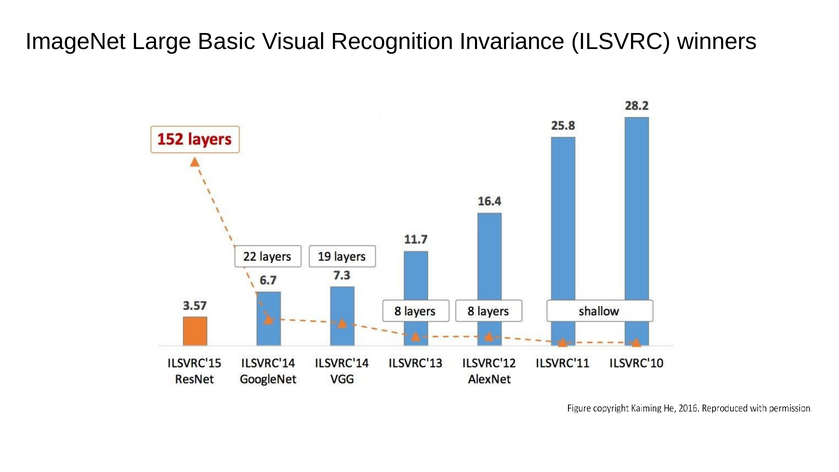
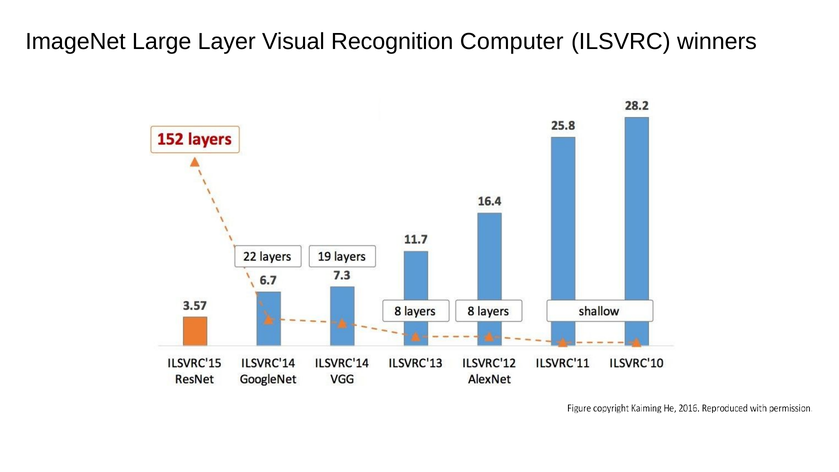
Basic: Basic -> Layer
Invariance: Invariance -> Computer
